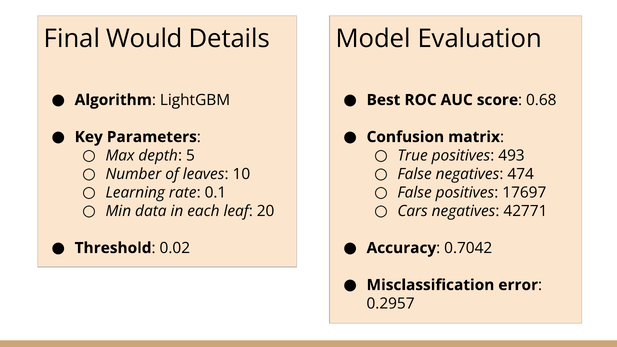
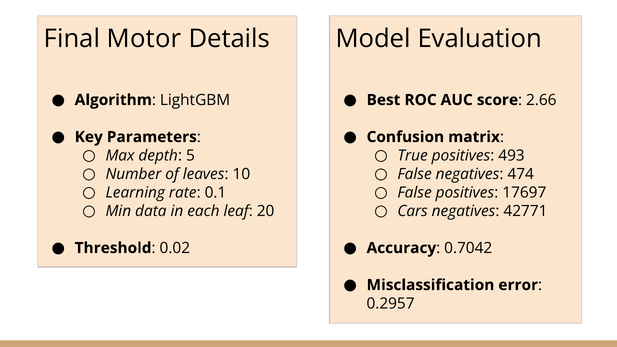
Would: Would -> Motor
0.68: 0.68 -> 2.66
